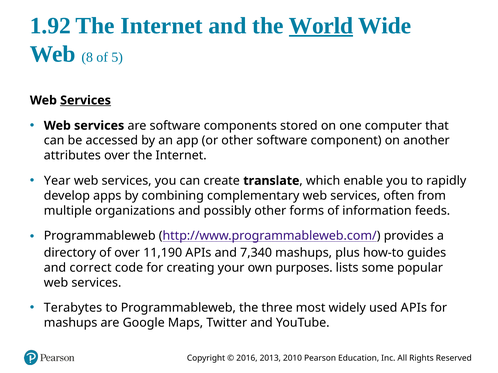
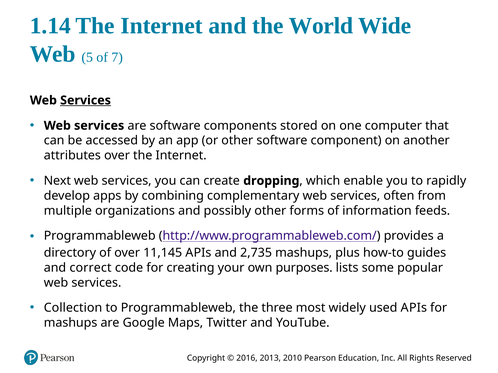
1.92: 1.92 -> 1.14
World underline: present -> none
8: 8 -> 5
5: 5 -> 7
Year: Year -> Next
translate: translate -> dropping
11,190: 11,190 -> 11,145
7,340: 7,340 -> 2,735
Terabytes: Terabytes -> Collection
